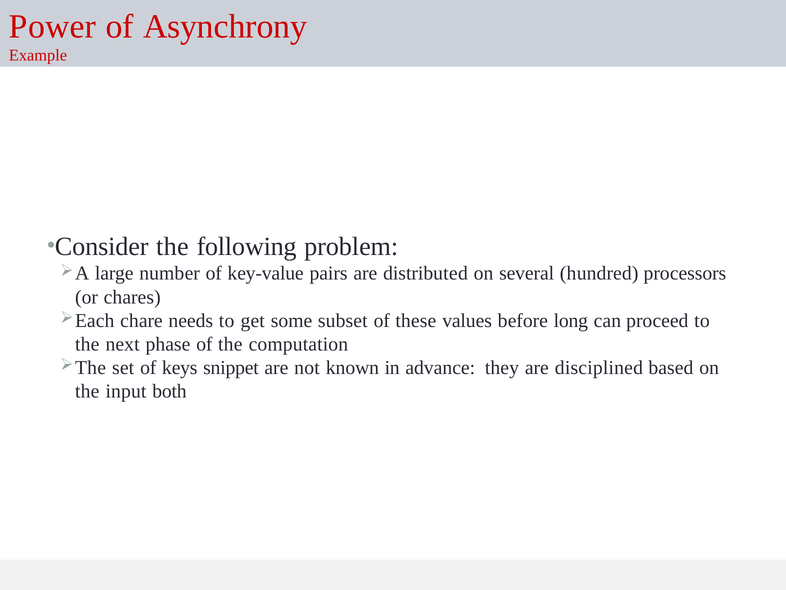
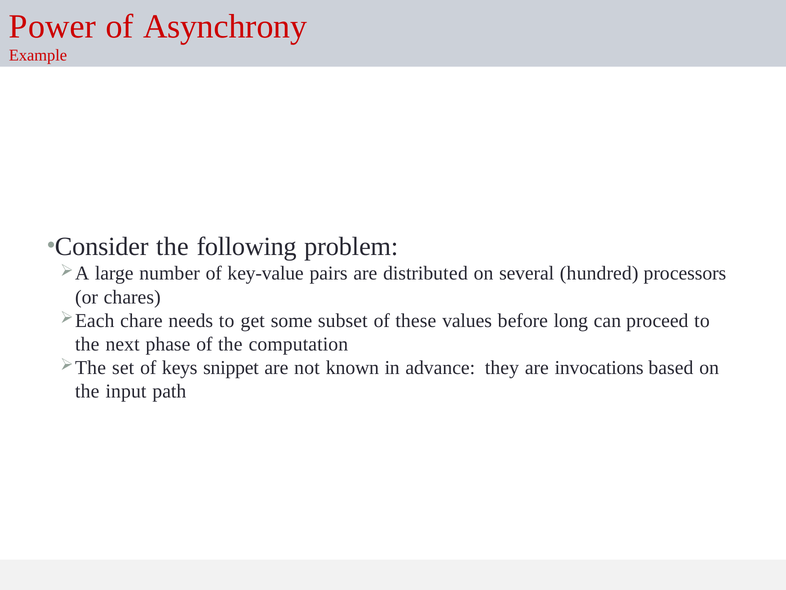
disciplined: disciplined -> invocations
both: both -> path
